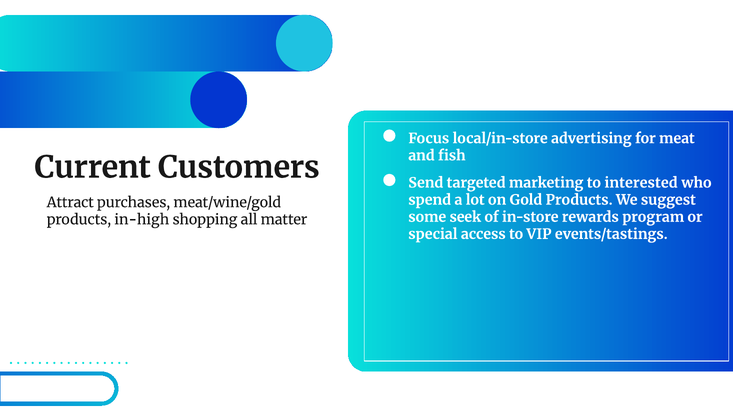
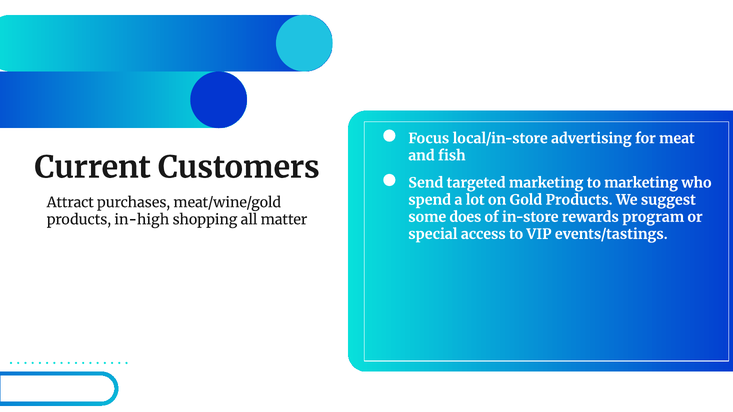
to interested: interested -> marketing
seek: seek -> does
